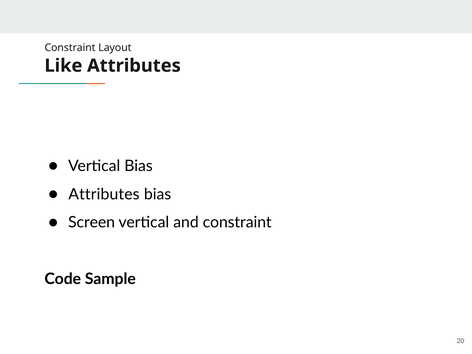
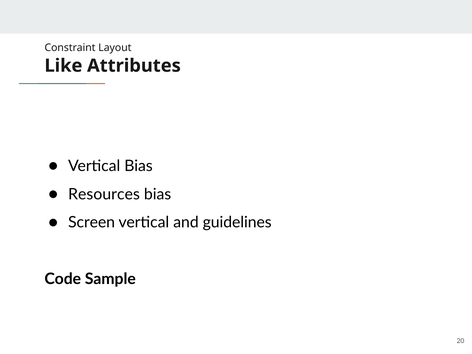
Attributes at (104, 194): Attributes -> Resources
and constraint: constraint -> guidelines
